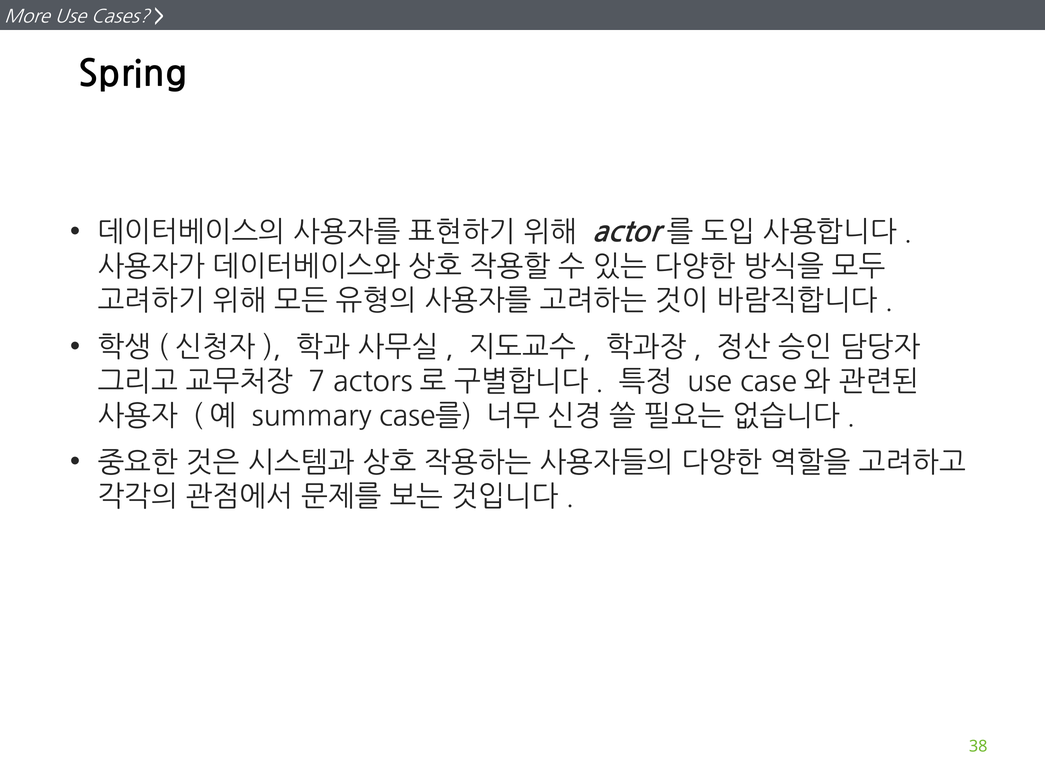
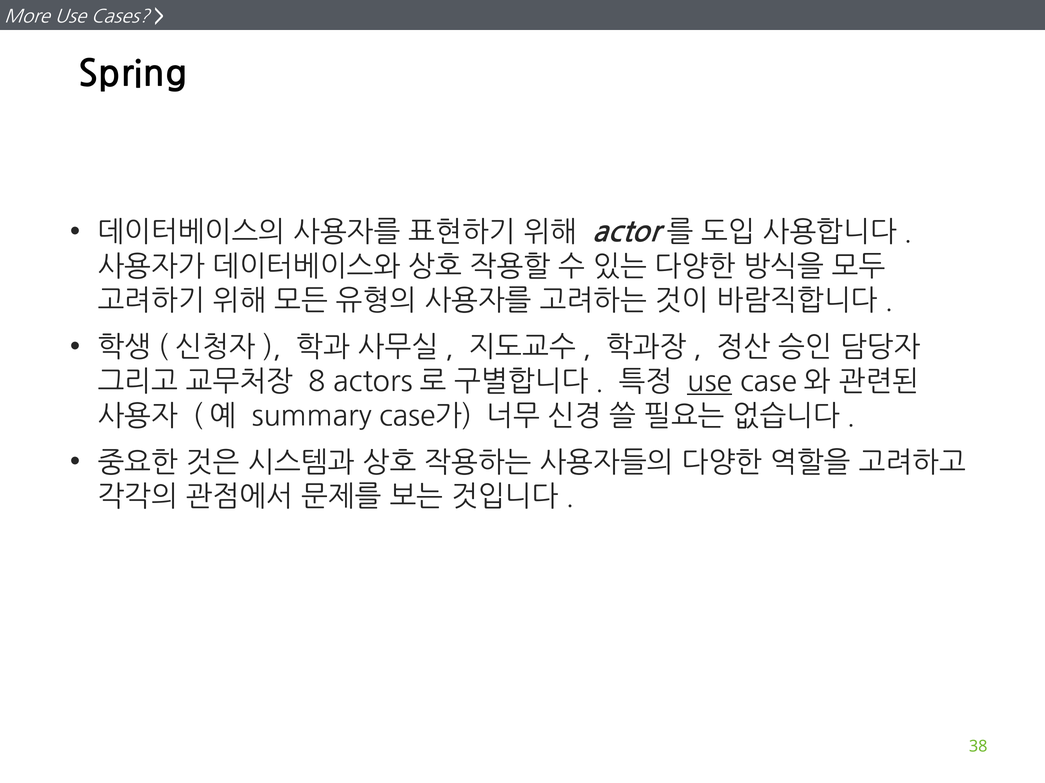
7: 7 -> 8
use at (710, 382) underline: none -> present
case를: case를 -> case가
